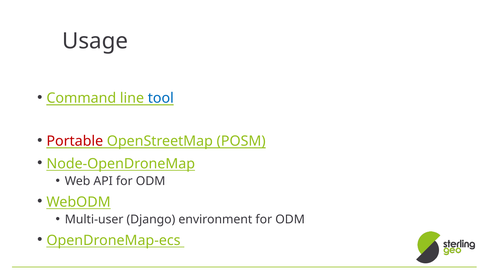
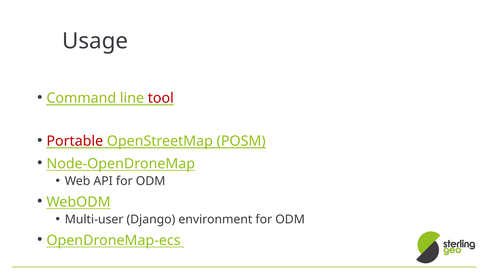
tool colour: blue -> red
